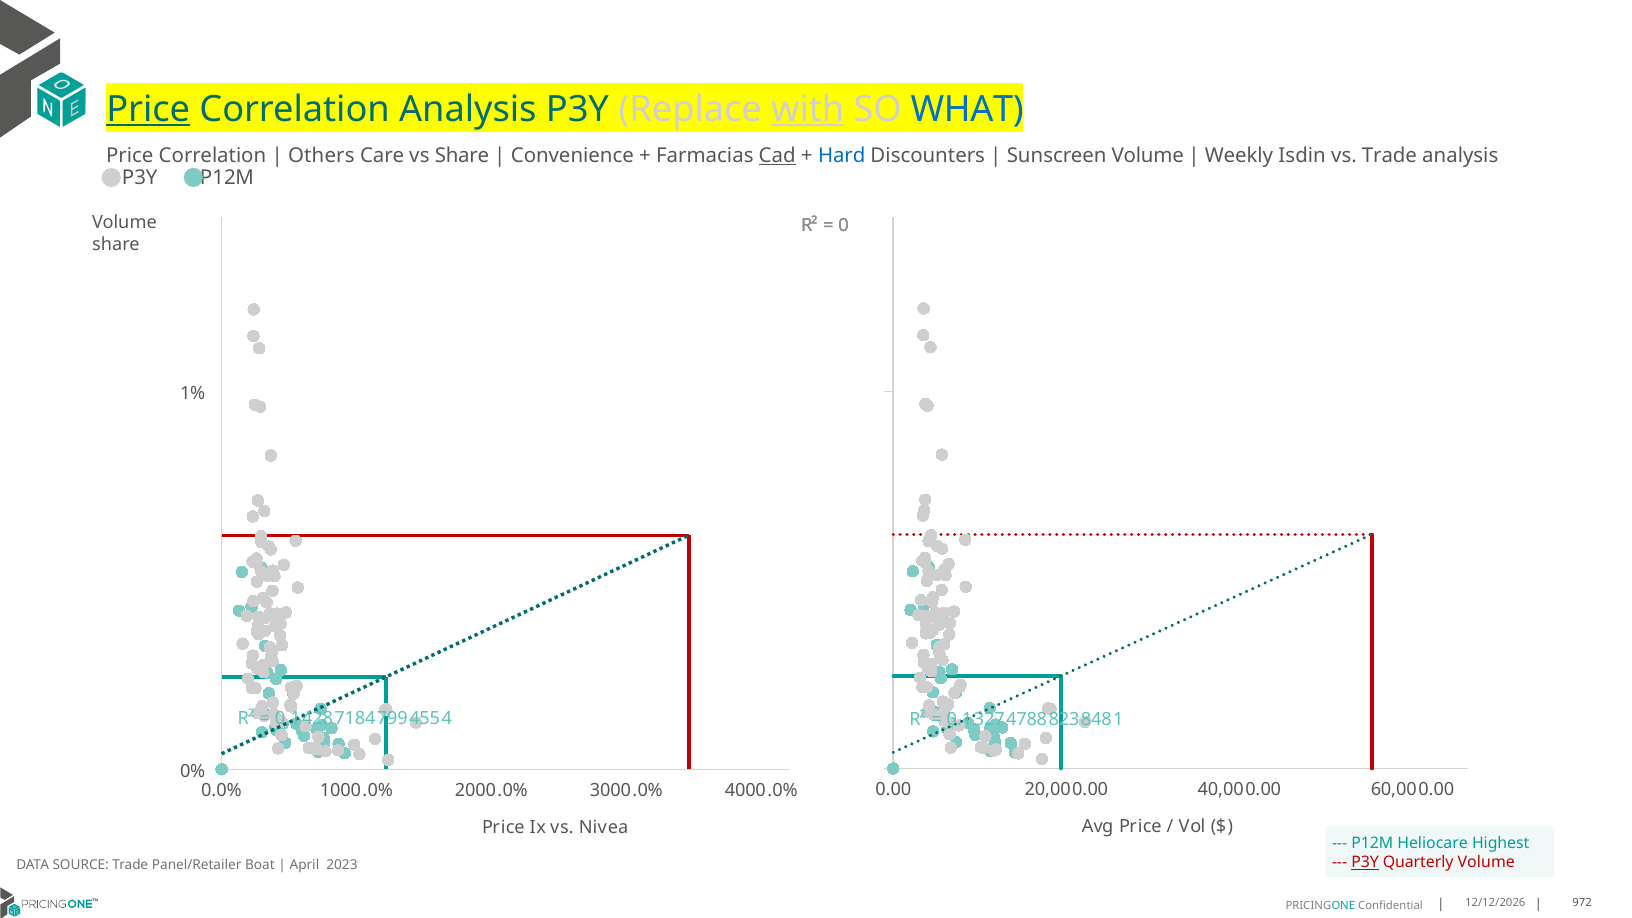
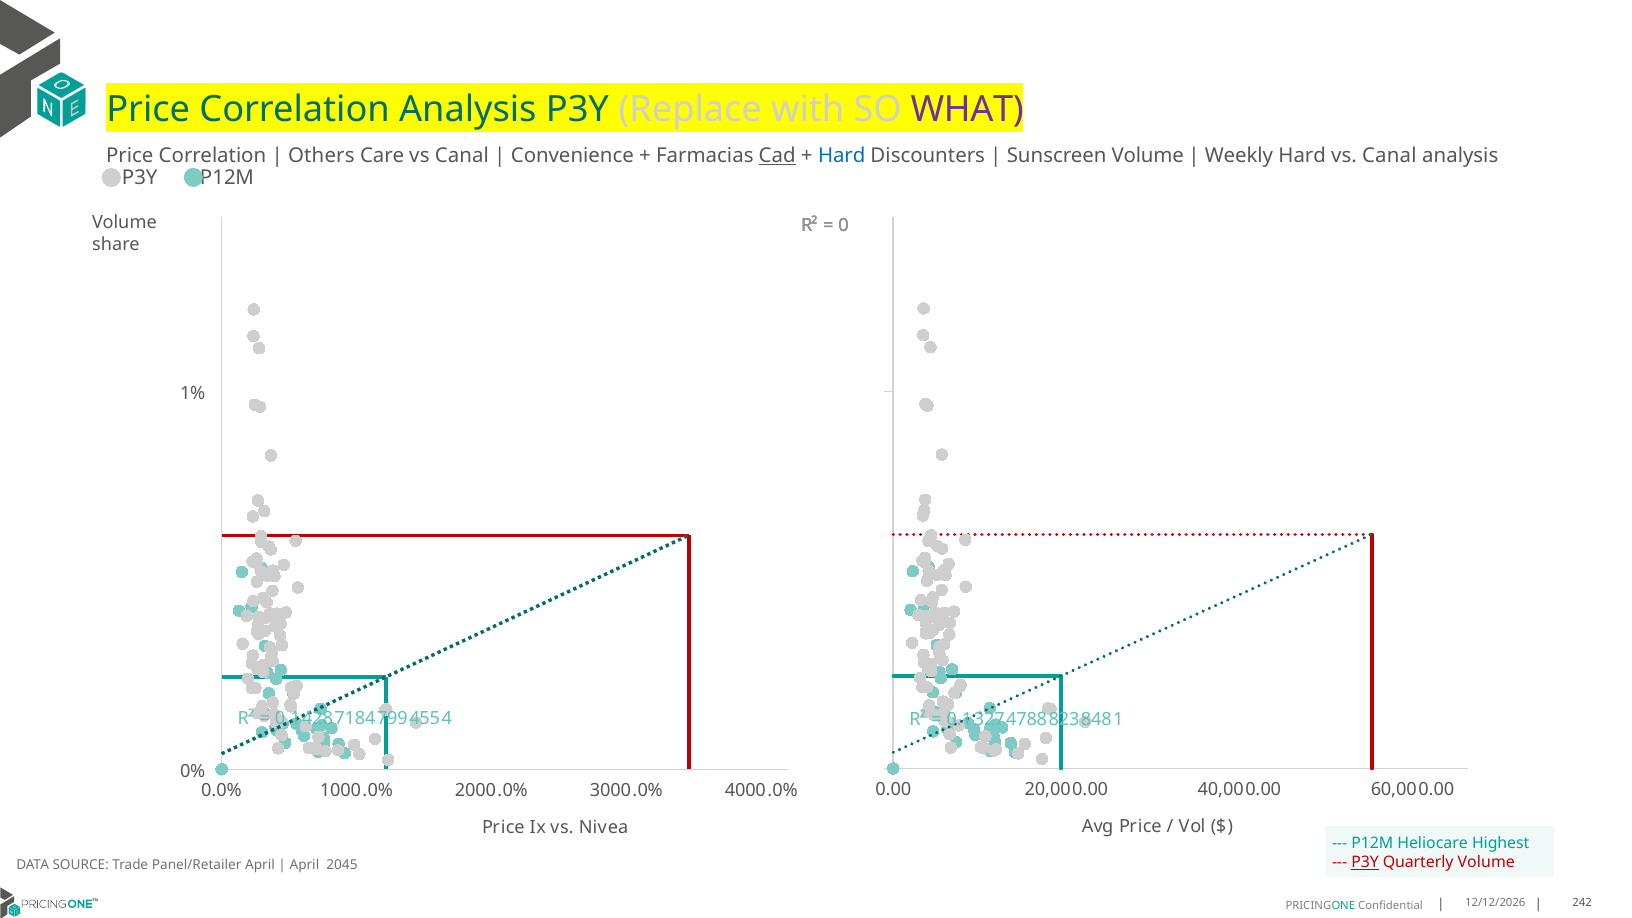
Price at (148, 110) underline: present -> none
with underline: present -> none
WHAT colour: blue -> purple
Care vs Share: Share -> Canal
Weekly Isdin: Isdin -> Hard
Trade at (1389, 155): Trade -> Canal
Panel/Retailer Boat: Boat -> April
2023: 2023 -> 2045
972: 972 -> 242
